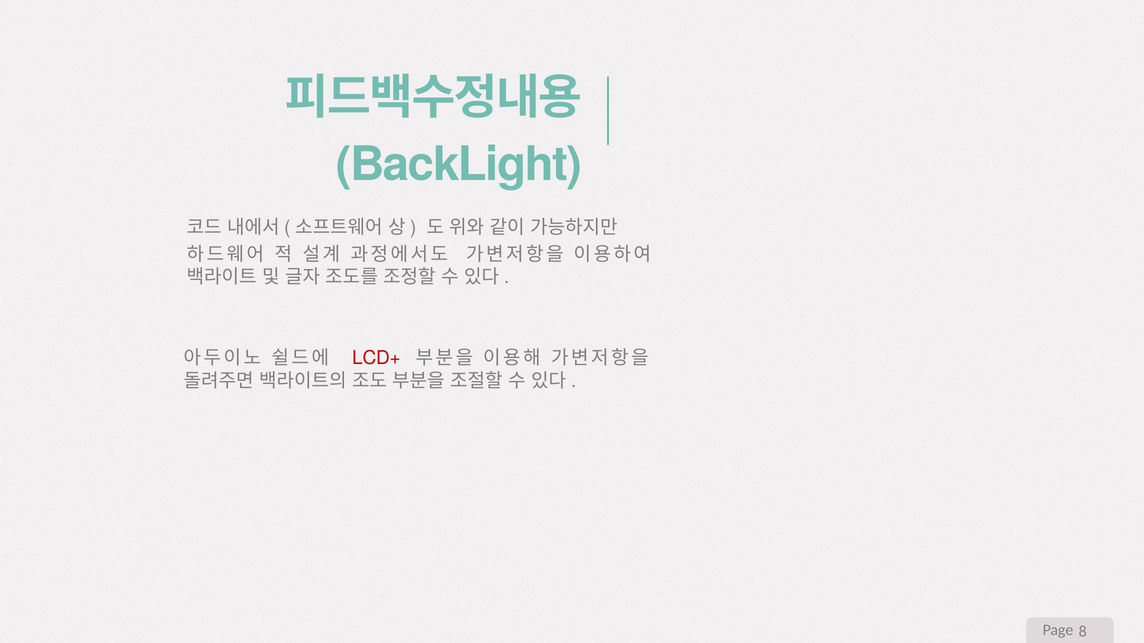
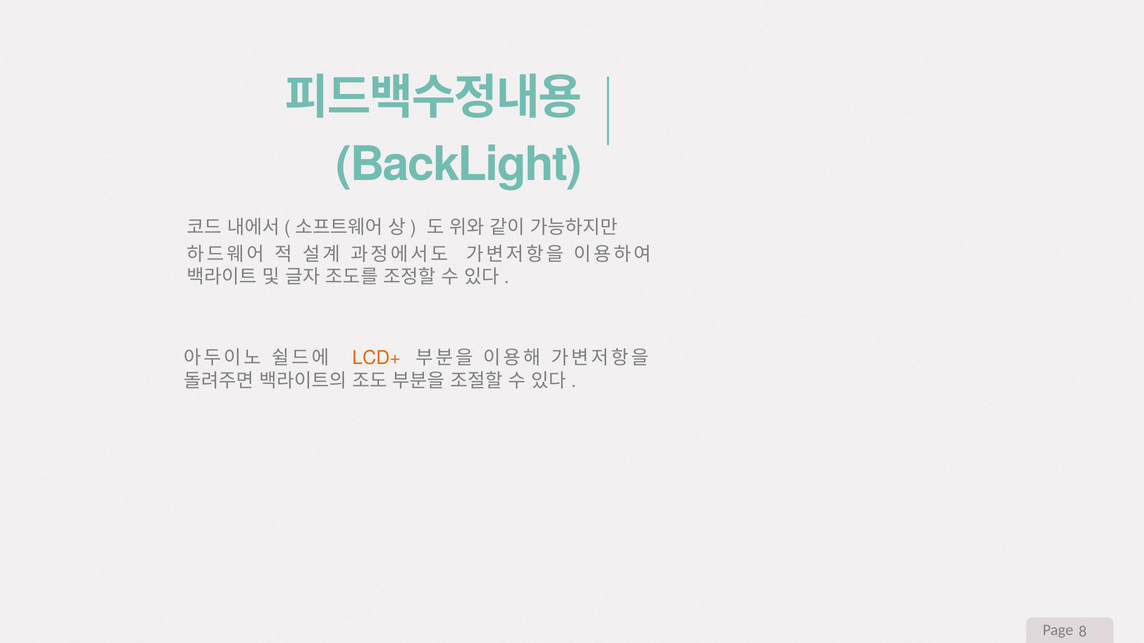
LCD+ colour: red -> orange
